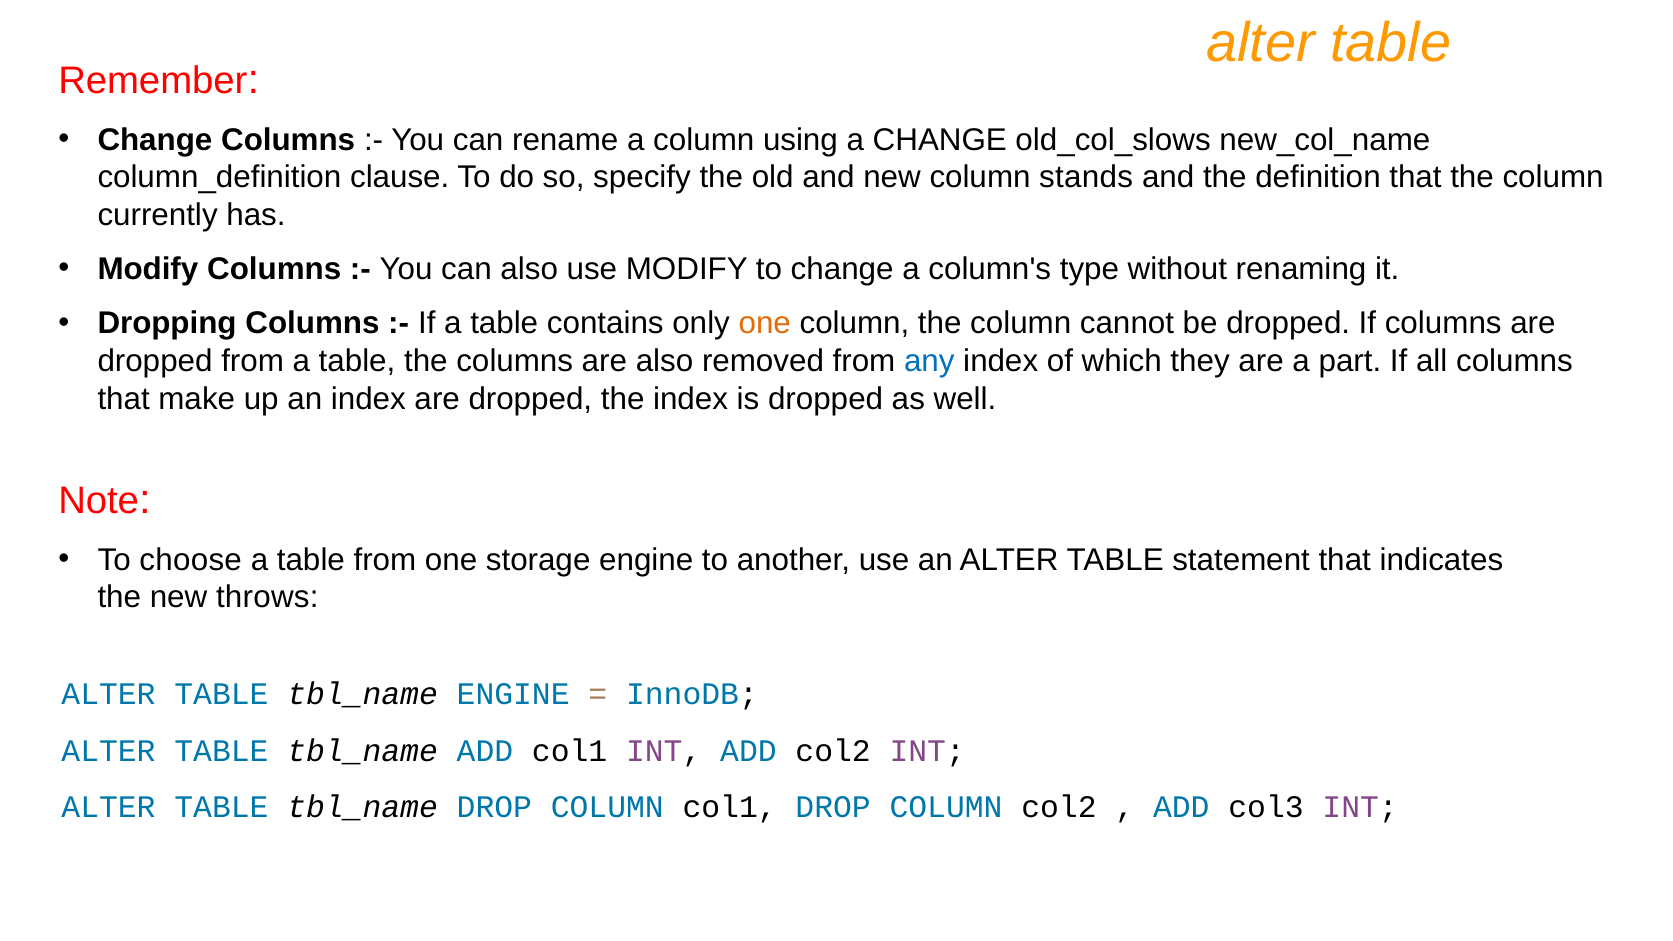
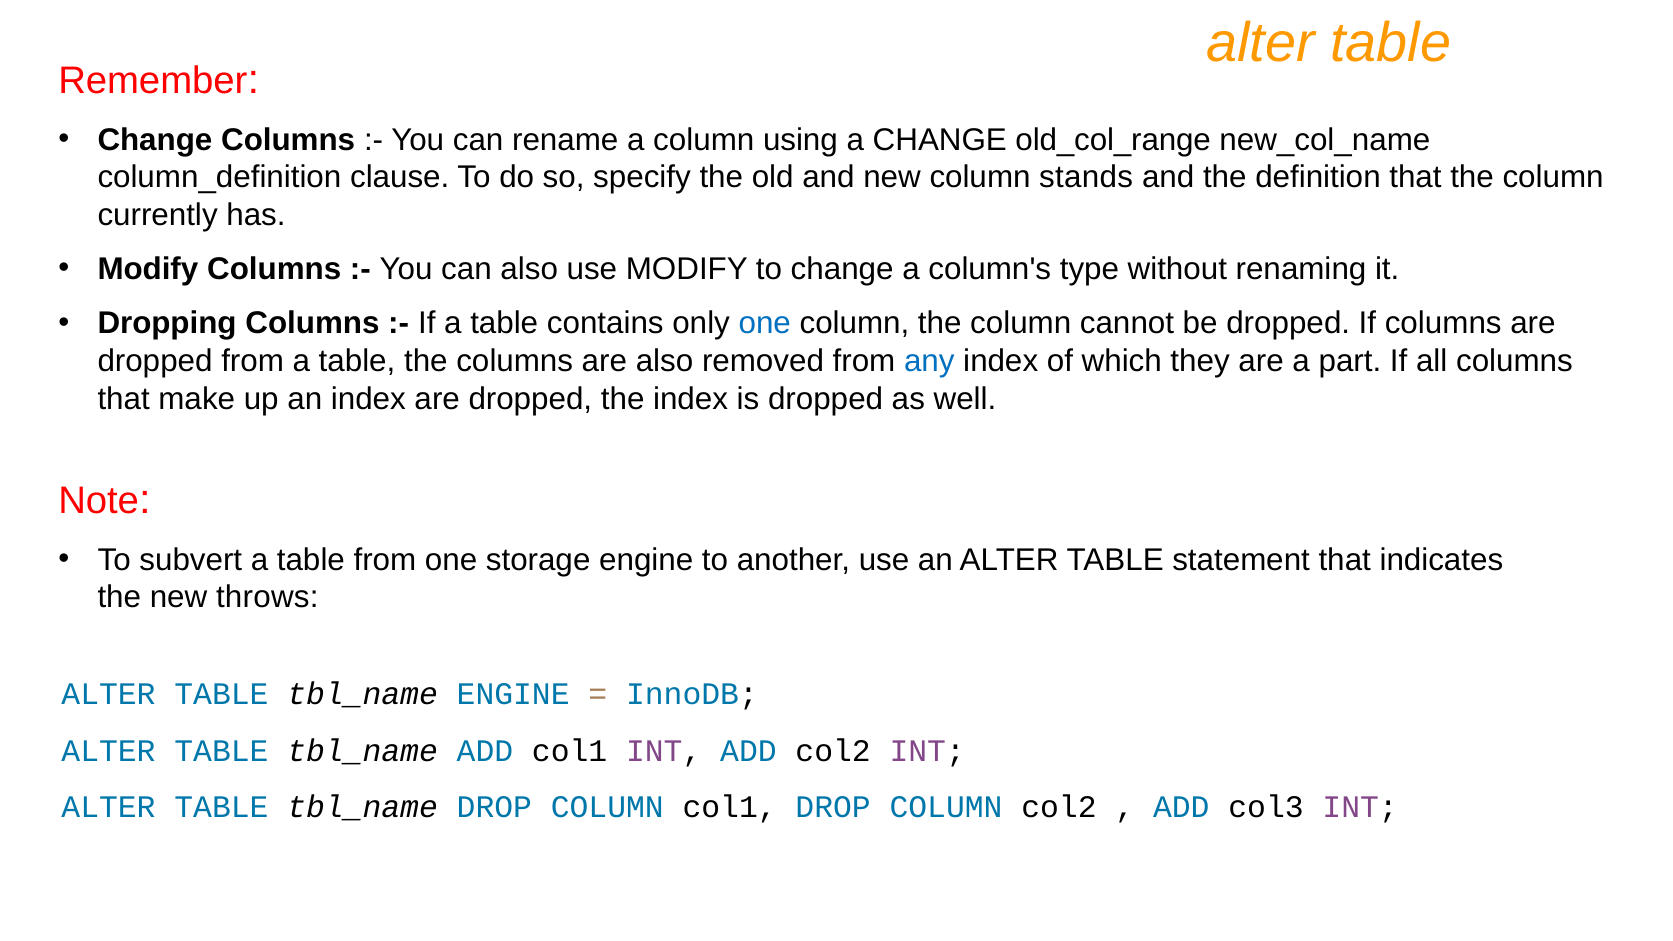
old_col_slows: old_col_slows -> old_col_range
one at (765, 324) colour: orange -> blue
choose: choose -> subvert
